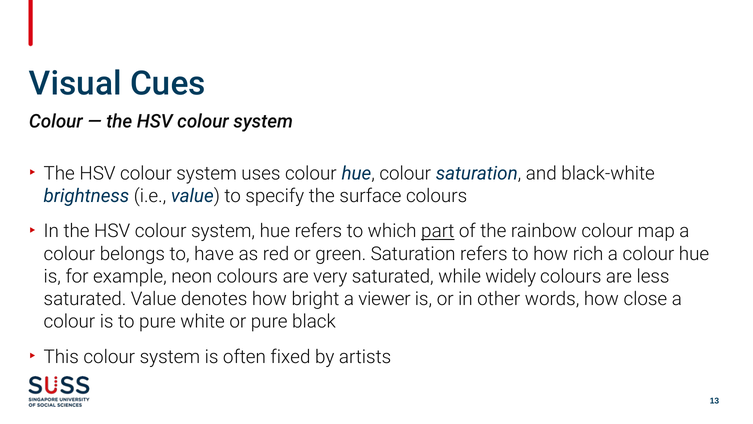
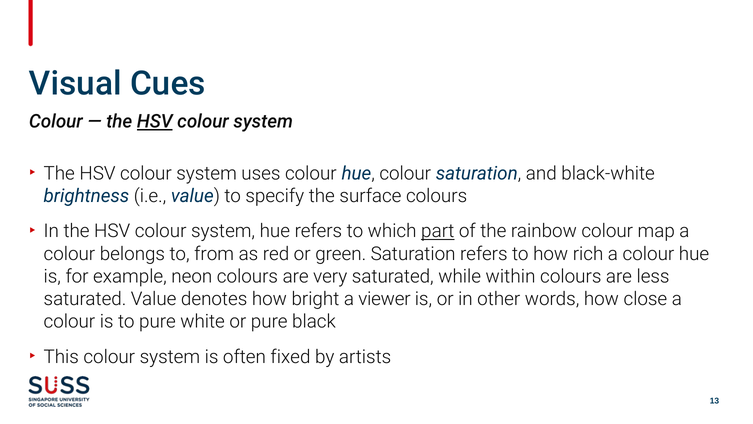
HSV at (155, 122) underline: none -> present
have: have -> from
widely: widely -> within
